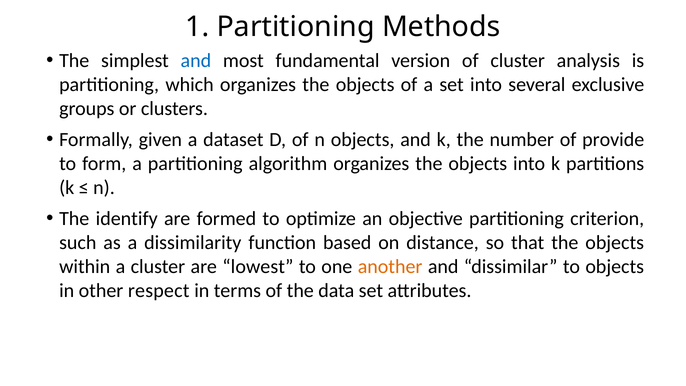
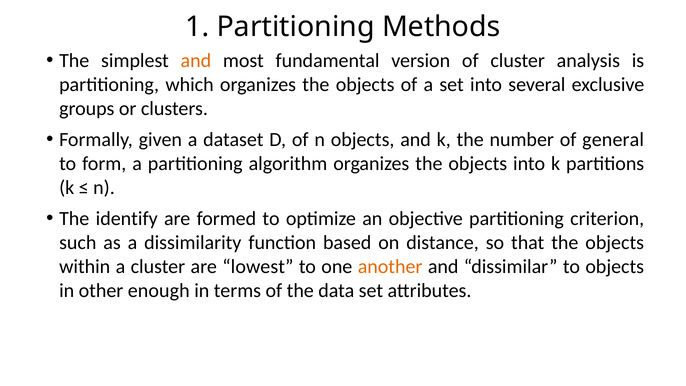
and at (196, 61) colour: blue -> orange
provide: provide -> general
respect: respect -> enough
